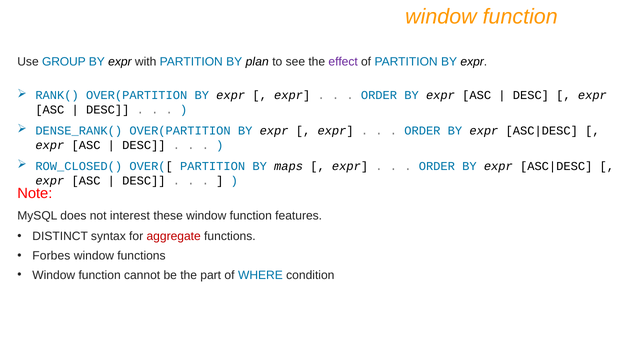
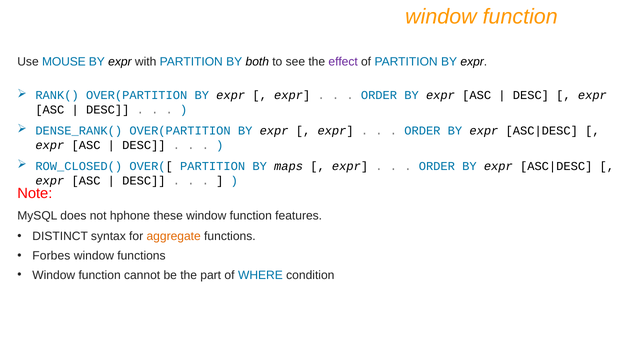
GROUP: GROUP -> MOUSE
plan: plan -> both
interest: interest -> hphone
aggregate colour: red -> orange
